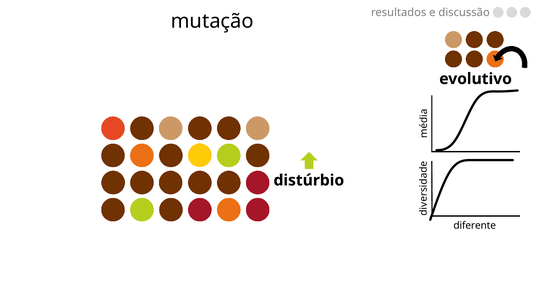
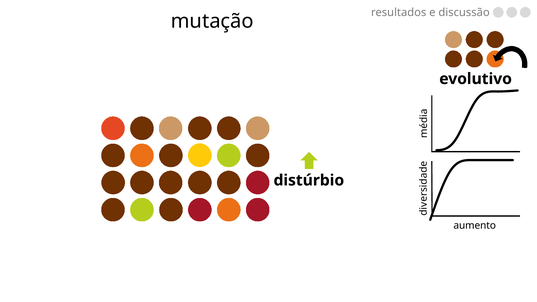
diferente: diferente -> aumento
